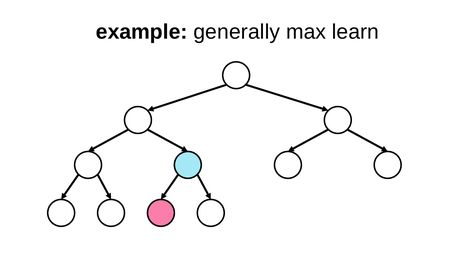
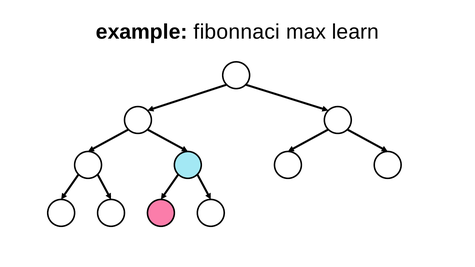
generally: generally -> fibonnaci
